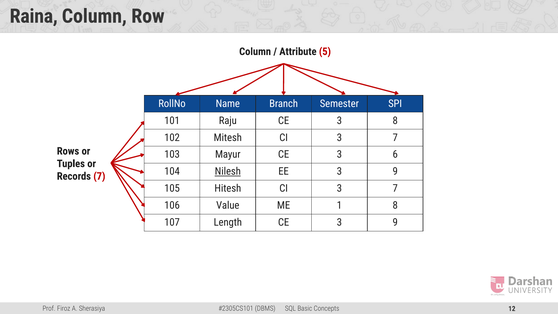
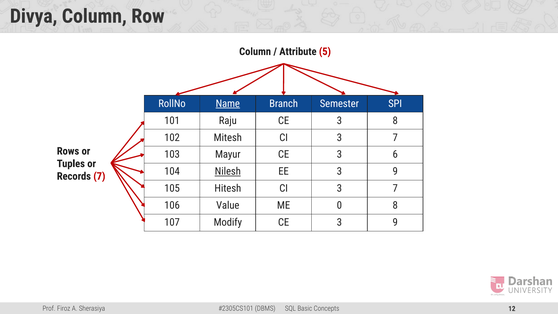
Raina: Raina -> Divya
Name underline: none -> present
1: 1 -> 0
Length: Length -> Modify
